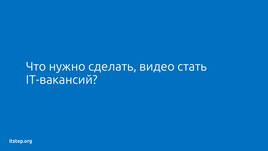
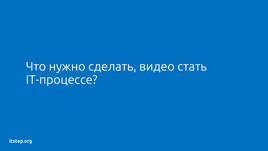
IT-вакансий: IT-вакансий -> IT-процессе
